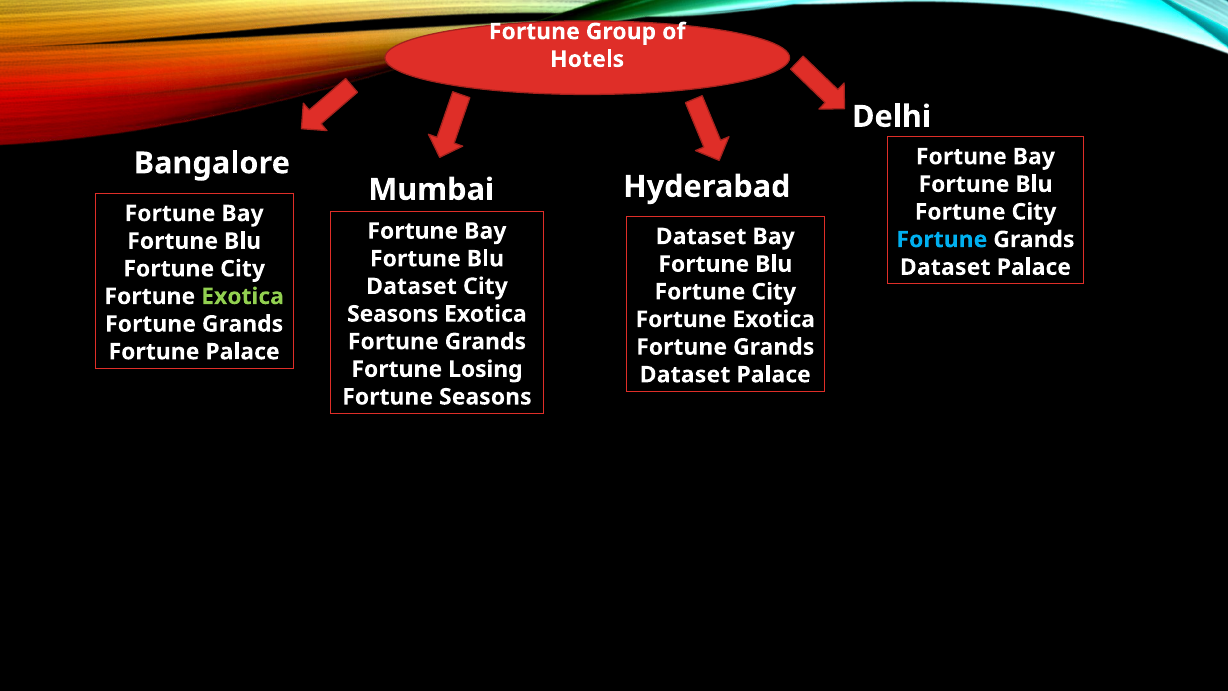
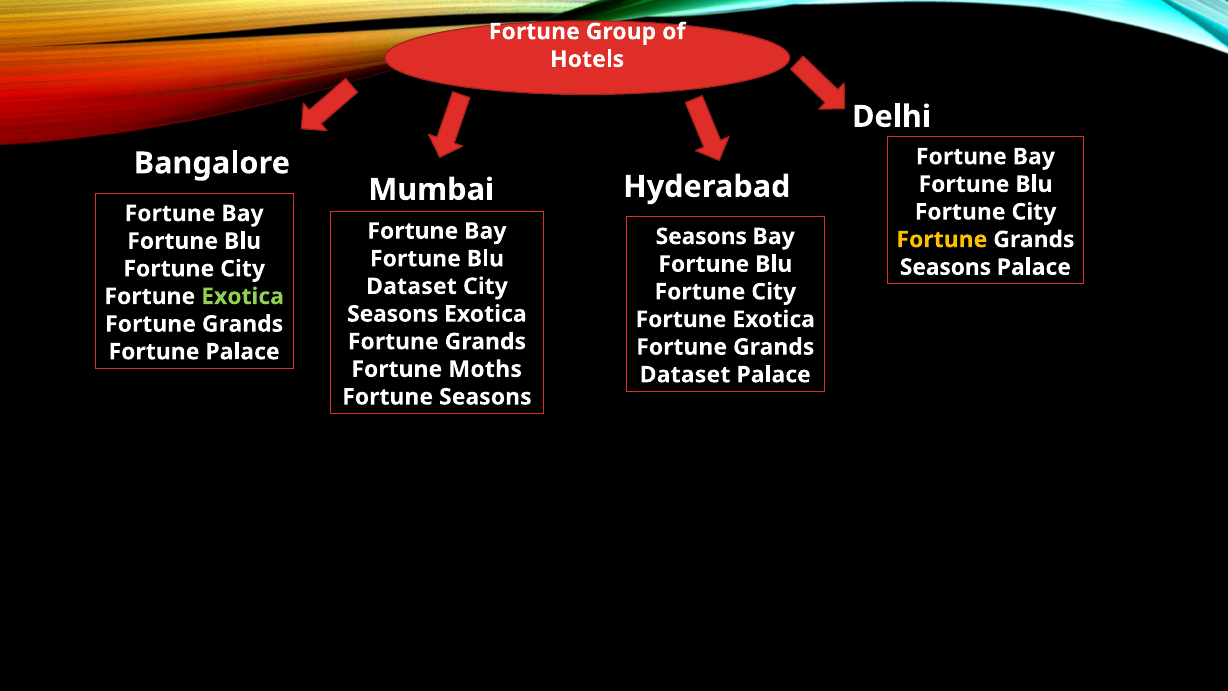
Dataset at (701, 236): Dataset -> Seasons
Fortune at (942, 240) colour: light blue -> yellow
Dataset at (945, 267): Dataset -> Seasons
Losing: Losing -> Moths
